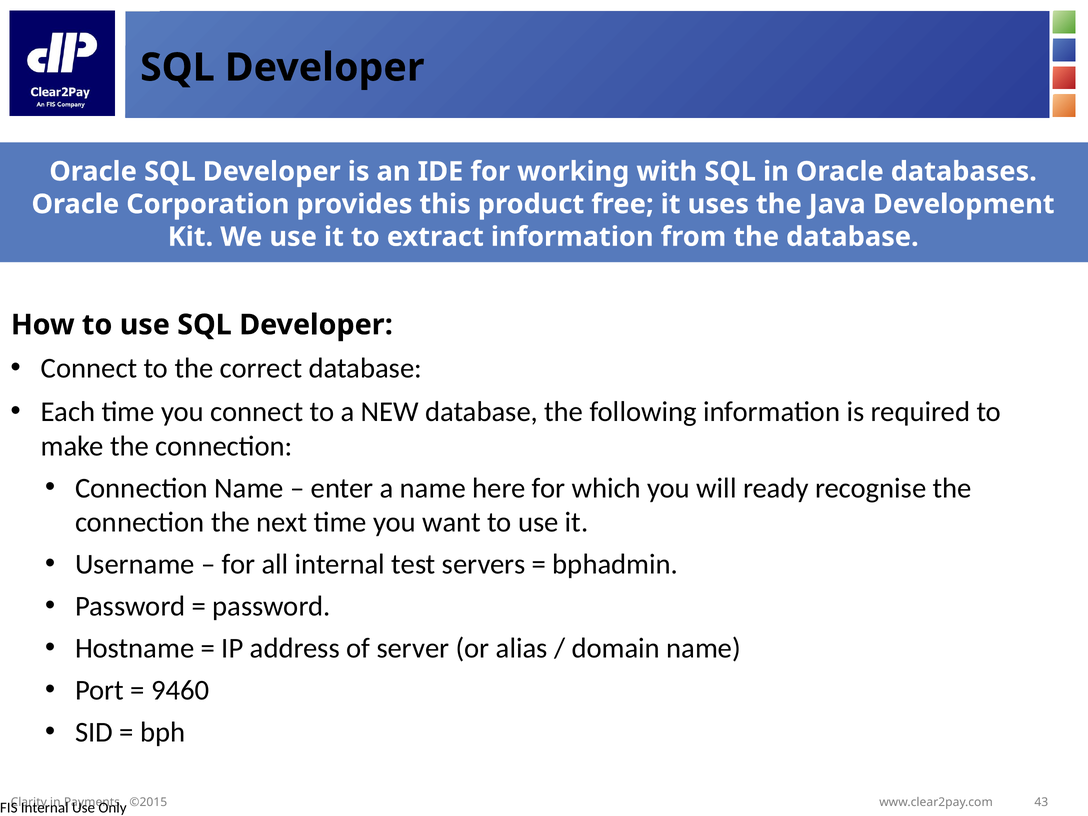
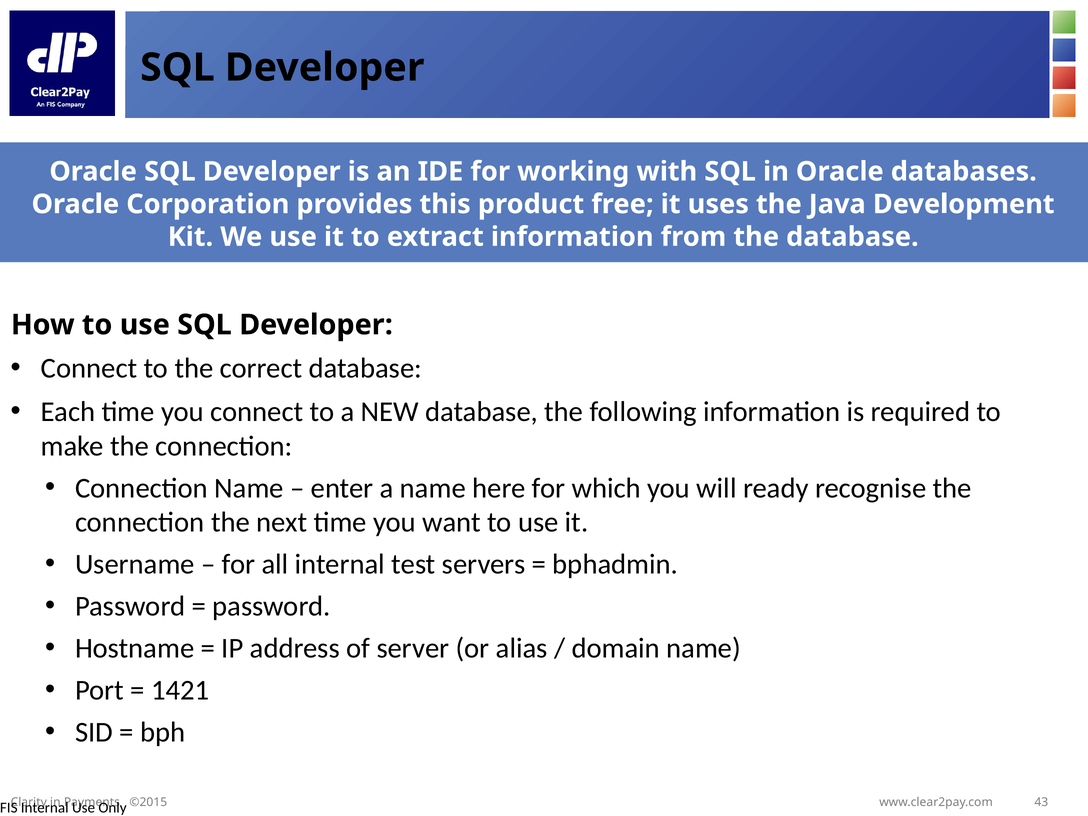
9460: 9460 -> 1421
